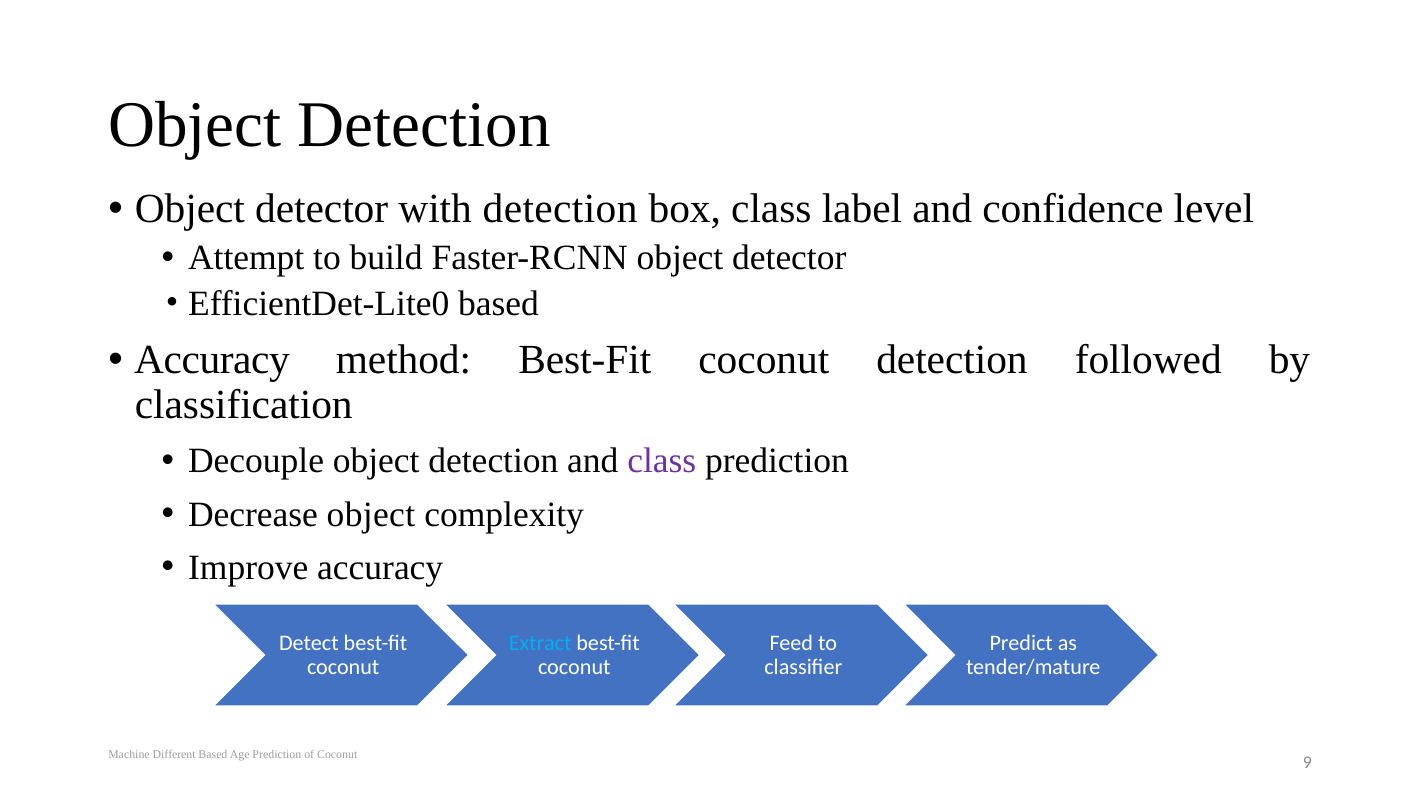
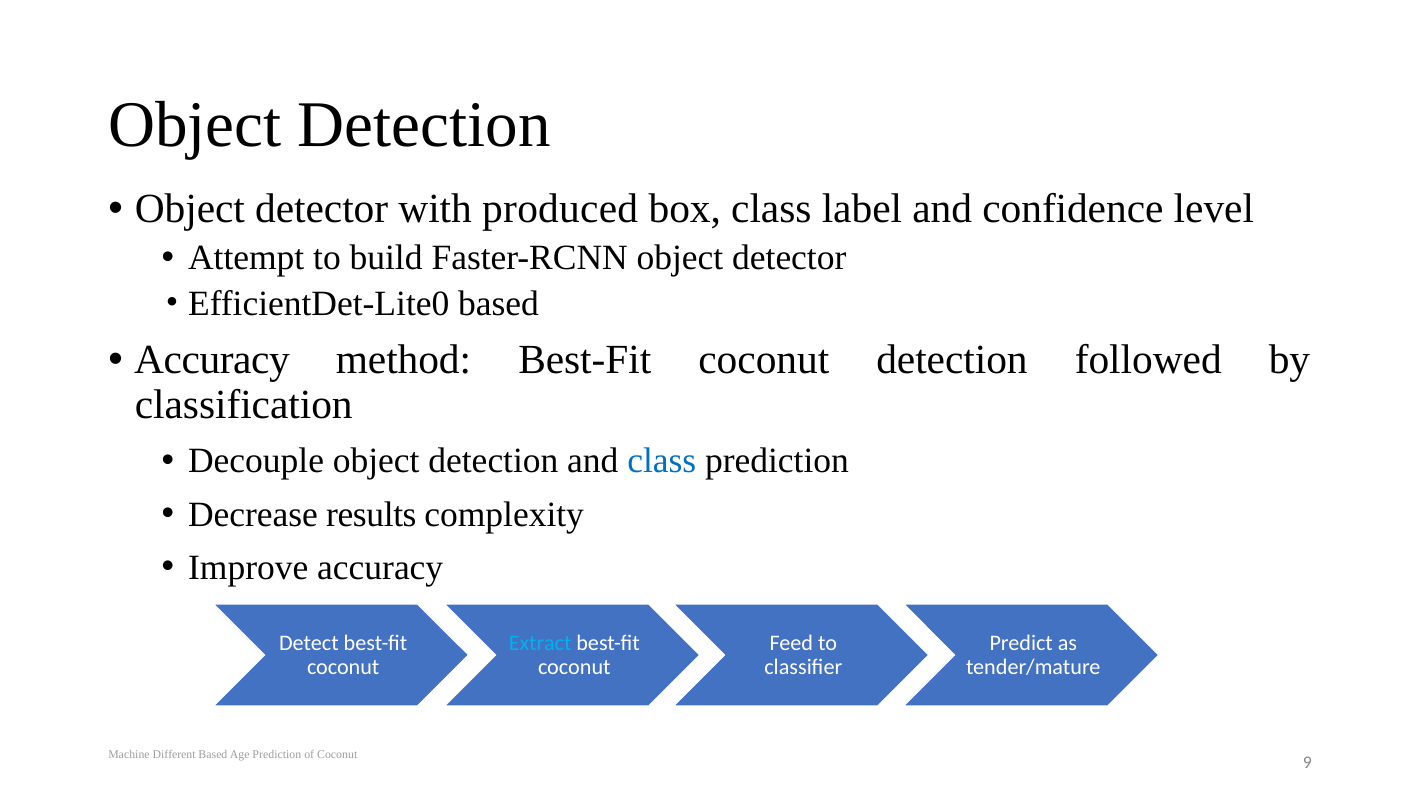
with detection: detection -> produced
class at (662, 461) colour: purple -> blue
Decrease object: object -> results
